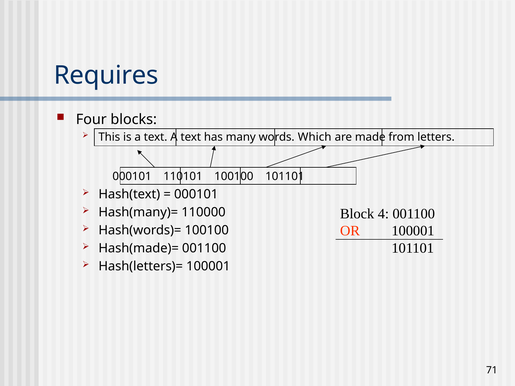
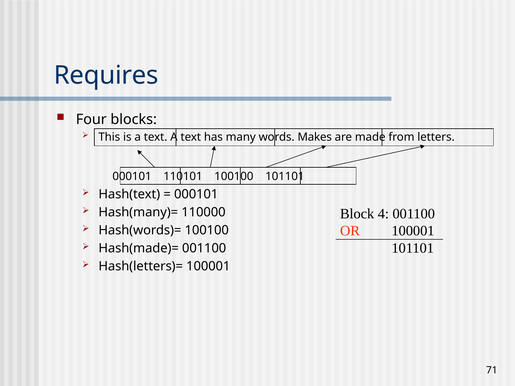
Which: Which -> Makes
